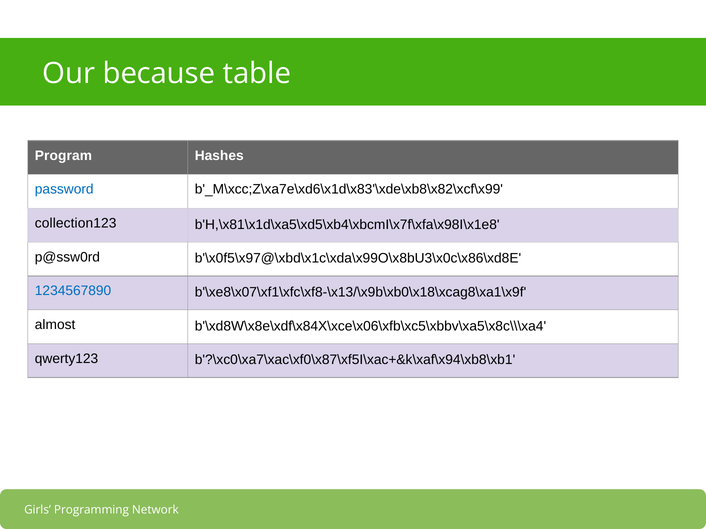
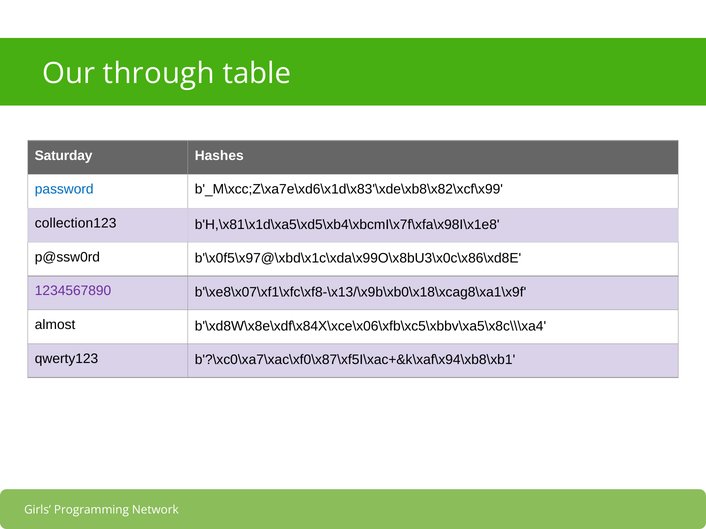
because: because -> through
Program: Program -> Saturday
1234567890 colour: blue -> purple
